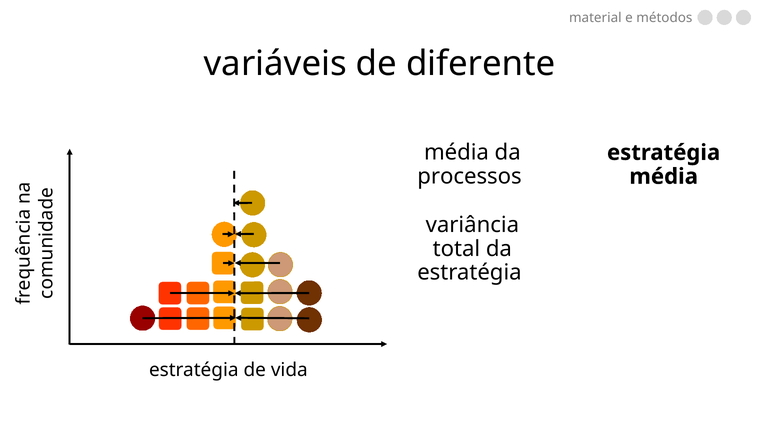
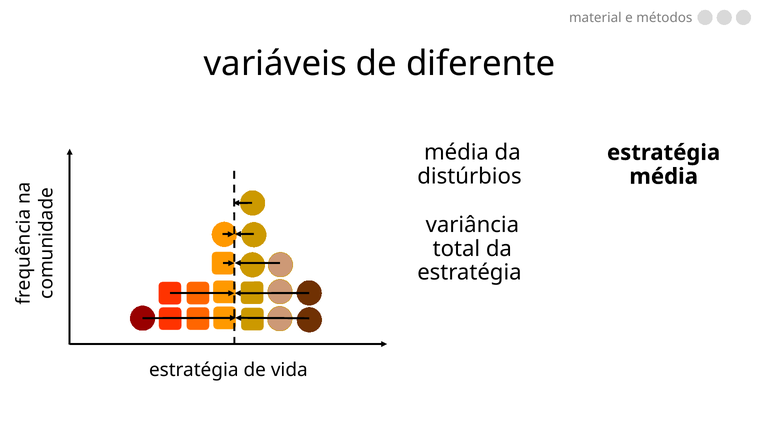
processos: processos -> distúrbios
